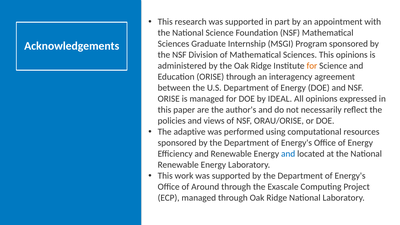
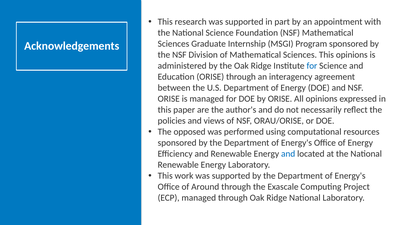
for at (312, 66) colour: orange -> blue
by IDEAL: IDEAL -> ORISE
adaptive: adaptive -> opposed
